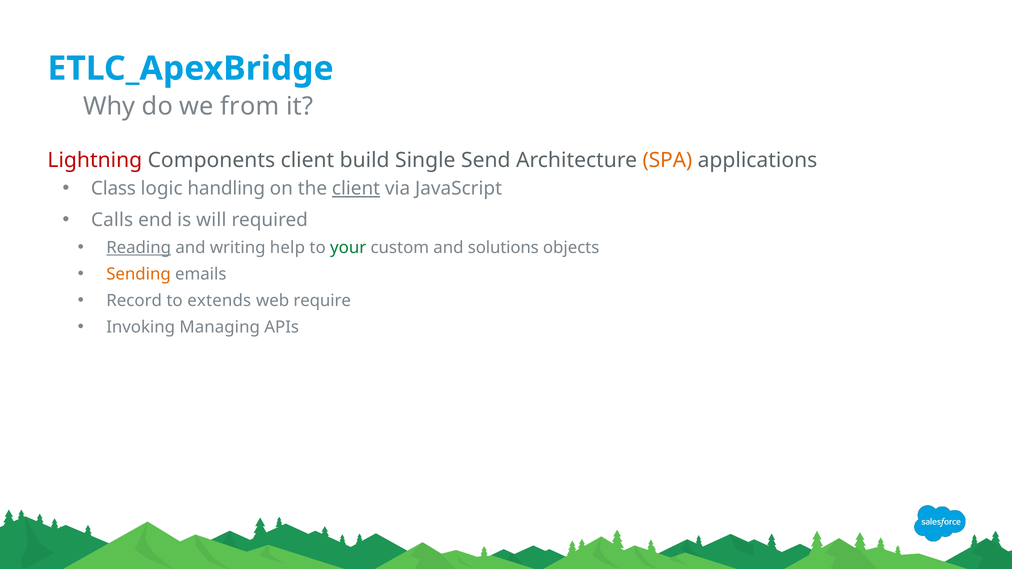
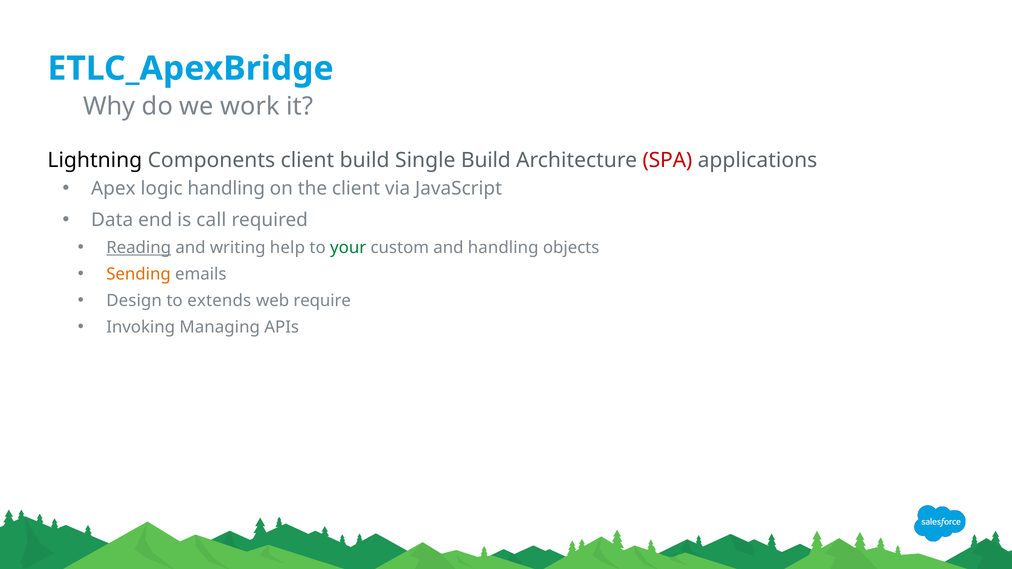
from: from -> work
Lightning colour: red -> black
Single Send: Send -> Build
SPA colour: orange -> red
Class: Class -> Apex
client at (356, 189) underline: present -> none
Calls: Calls -> Data
will: will -> call
and solutions: solutions -> handling
Record: Record -> Design
